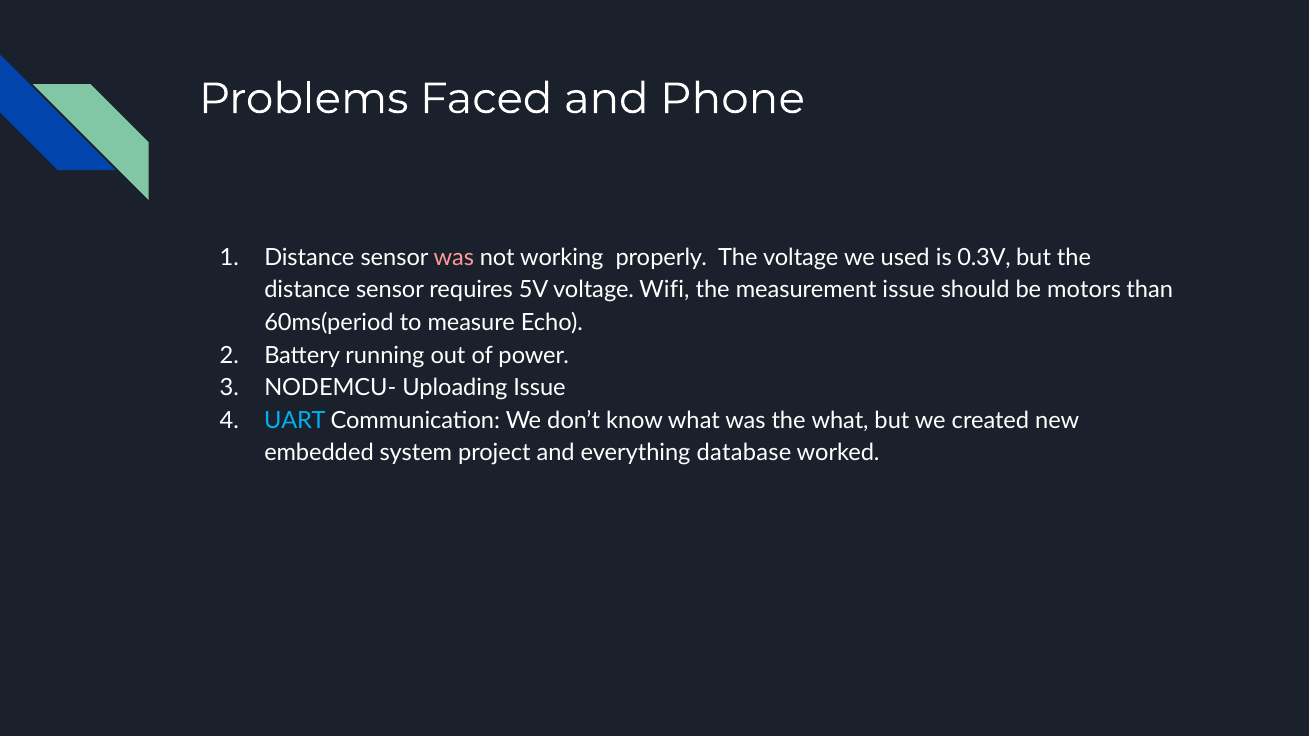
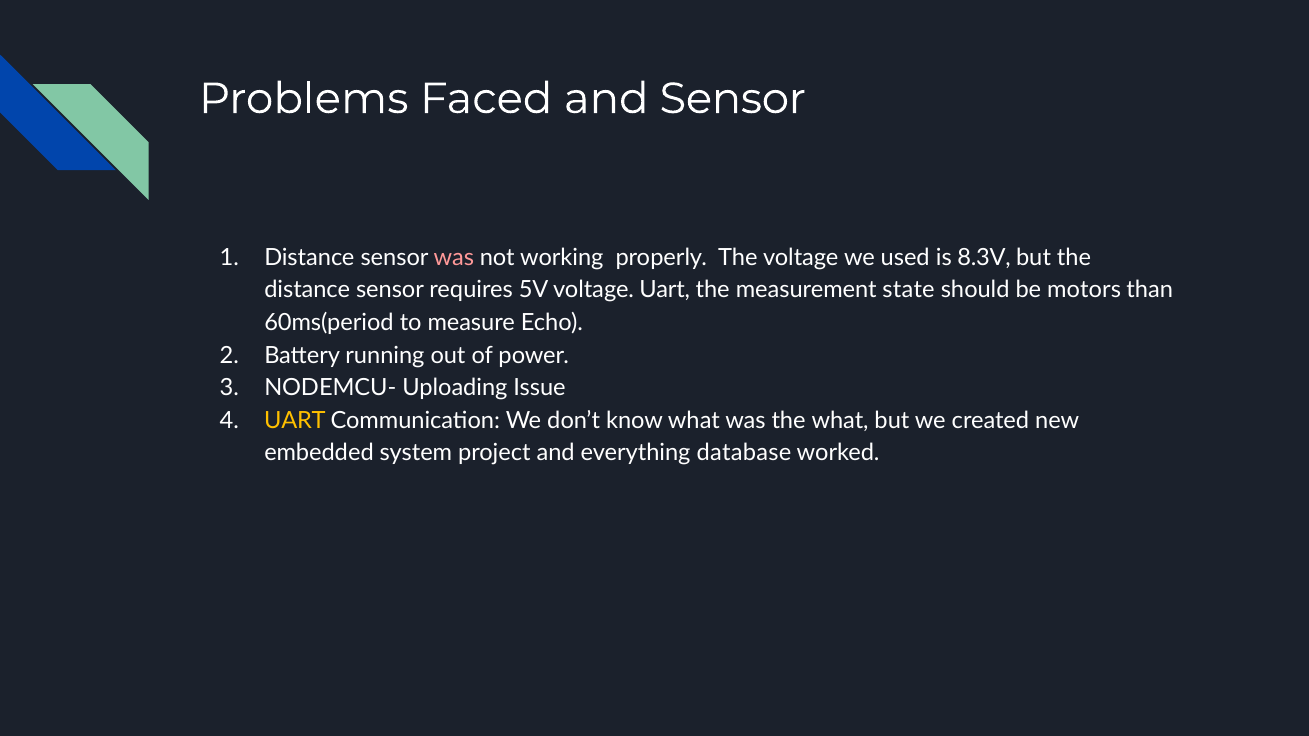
and Phone: Phone -> Sensor
0.3V: 0.3V -> 8.3V
voltage Wifi: Wifi -> Uart
measurement issue: issue -> state
UART at (295, 421) colour: light blue -> yellow
